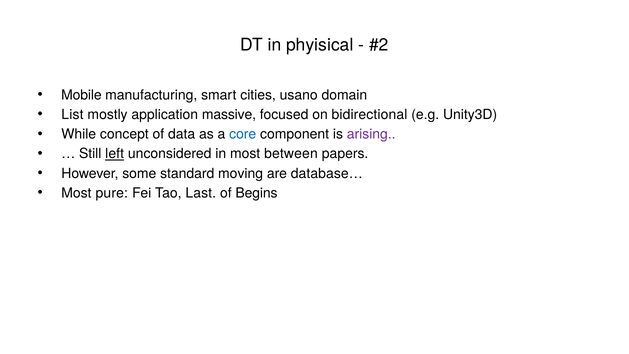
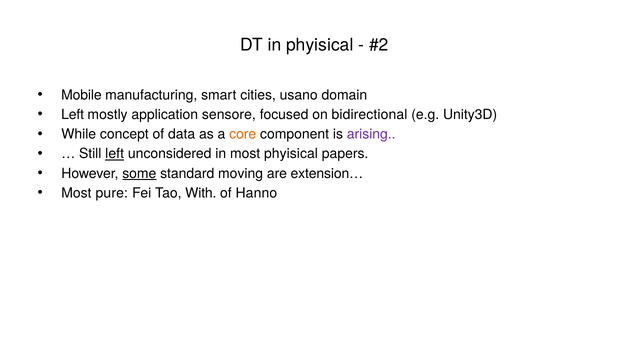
List at (72, 115): List -> Left
massive: massive -> sensore
core colour: blue -> orange
most between: between -> phyisical
some underline: none -> present
database…: database… -> extension…
Last: Last -> With
Begins: Begins -> Hanno
